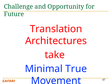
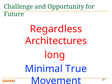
Translation: Translation -> Regardless
take: take -> long
